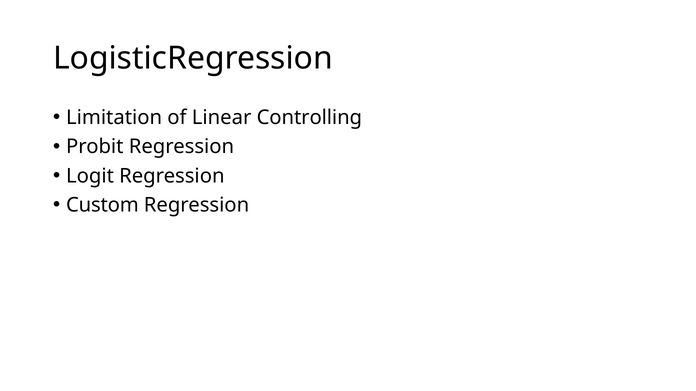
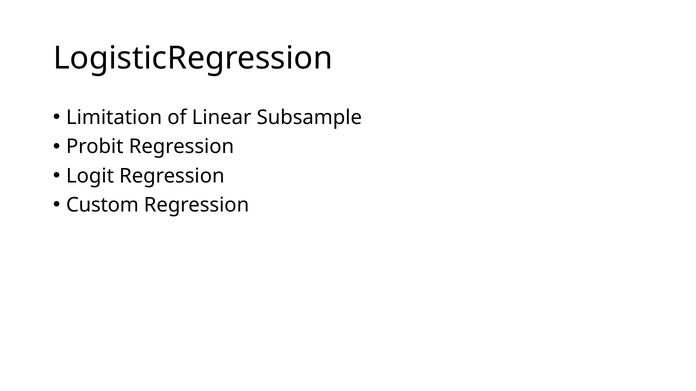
Controlling: Controlling -> Subsample
